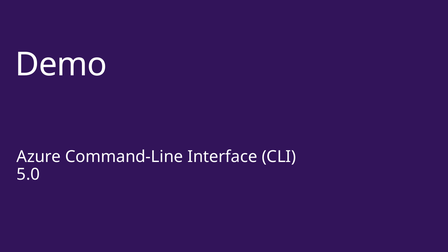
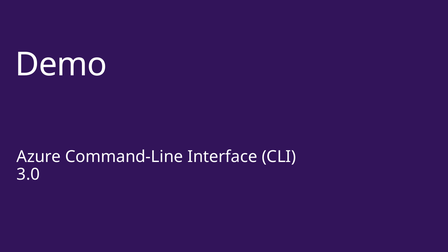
5.0: 5.0 -> 3.0
